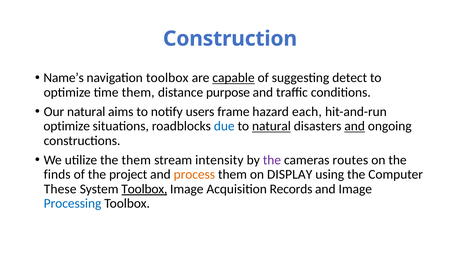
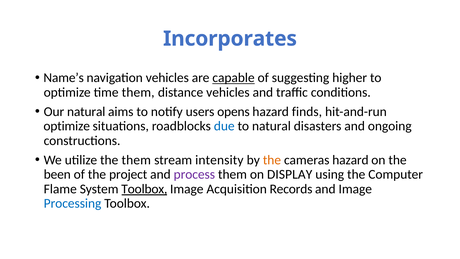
Construction: Construction -> Incorporates
navigation toolbox: toolbox -> vehicles
detect: detect -> higher
distance purpose: purpose -> vehicles
frame: frame -> opens
each: each -> finds
natural at (271, 126) underline: present -> none
and at (355, 126) underline: present -> none
the at (272, 160) colour: purple -> orange
cameras routes: routes -> hazard
finds: finds -> been
process colour: orange -> purple
These: These -> Flame
